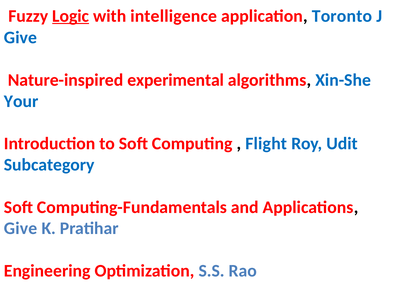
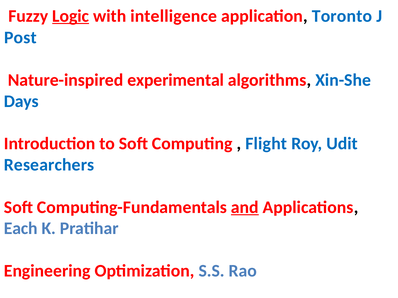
Give at (20, 38): Give -> Post
Your: Your -> Days
Subcategory: Subcategory -> Researchers
and underline: none -> present
Give at (21, 229): Give -> Each
